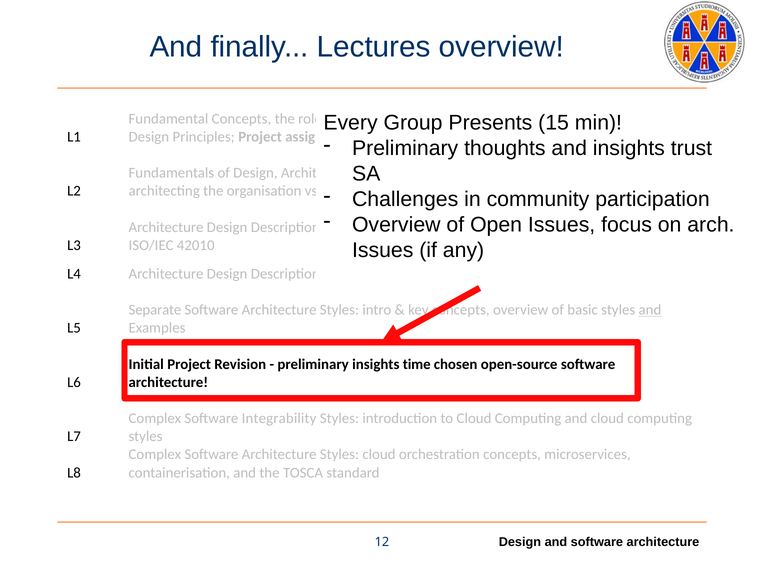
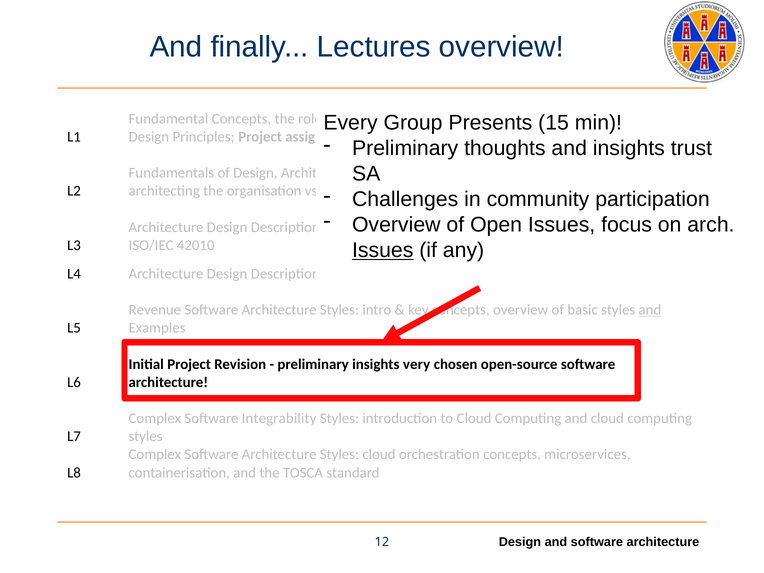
Issues at (383, 250) underline: none -> present
Separate: Separate -> Revenue
time: time -> very
